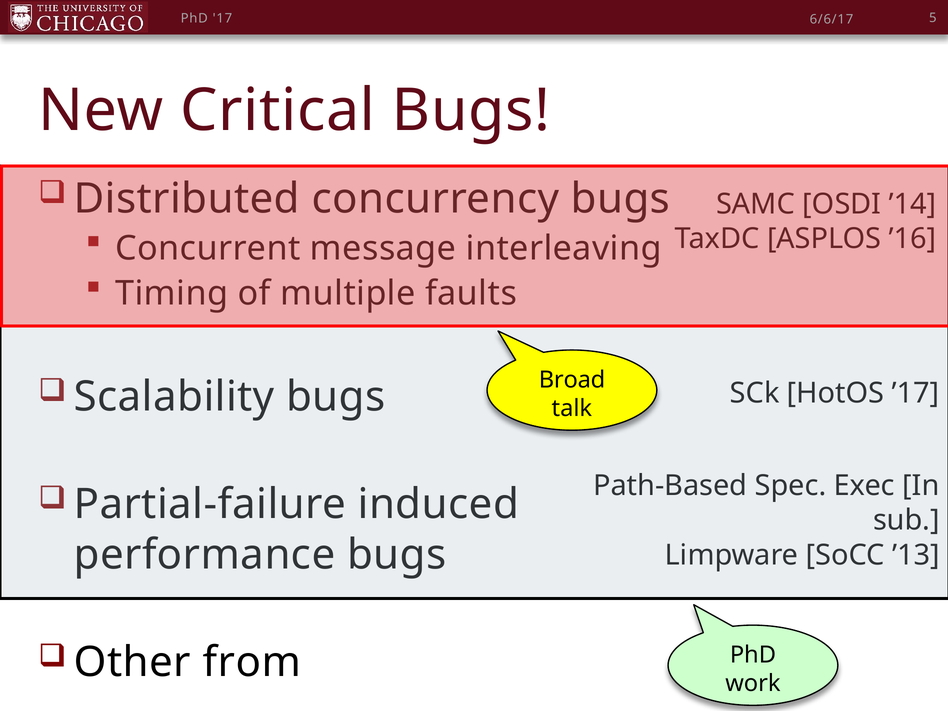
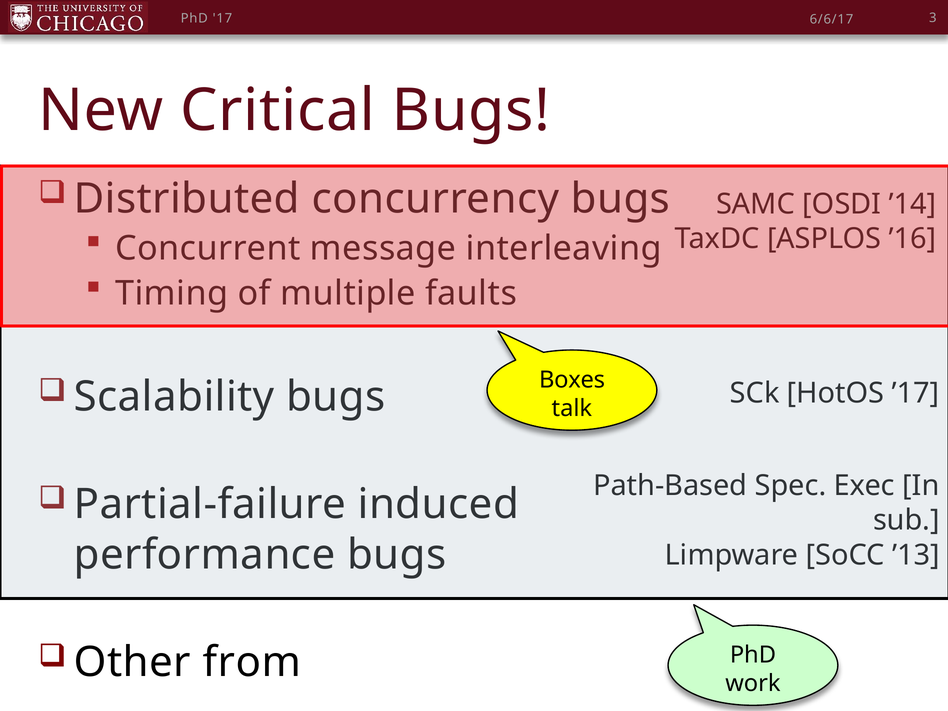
5: 5 -> 3
Broad: Broad -> Boxes
